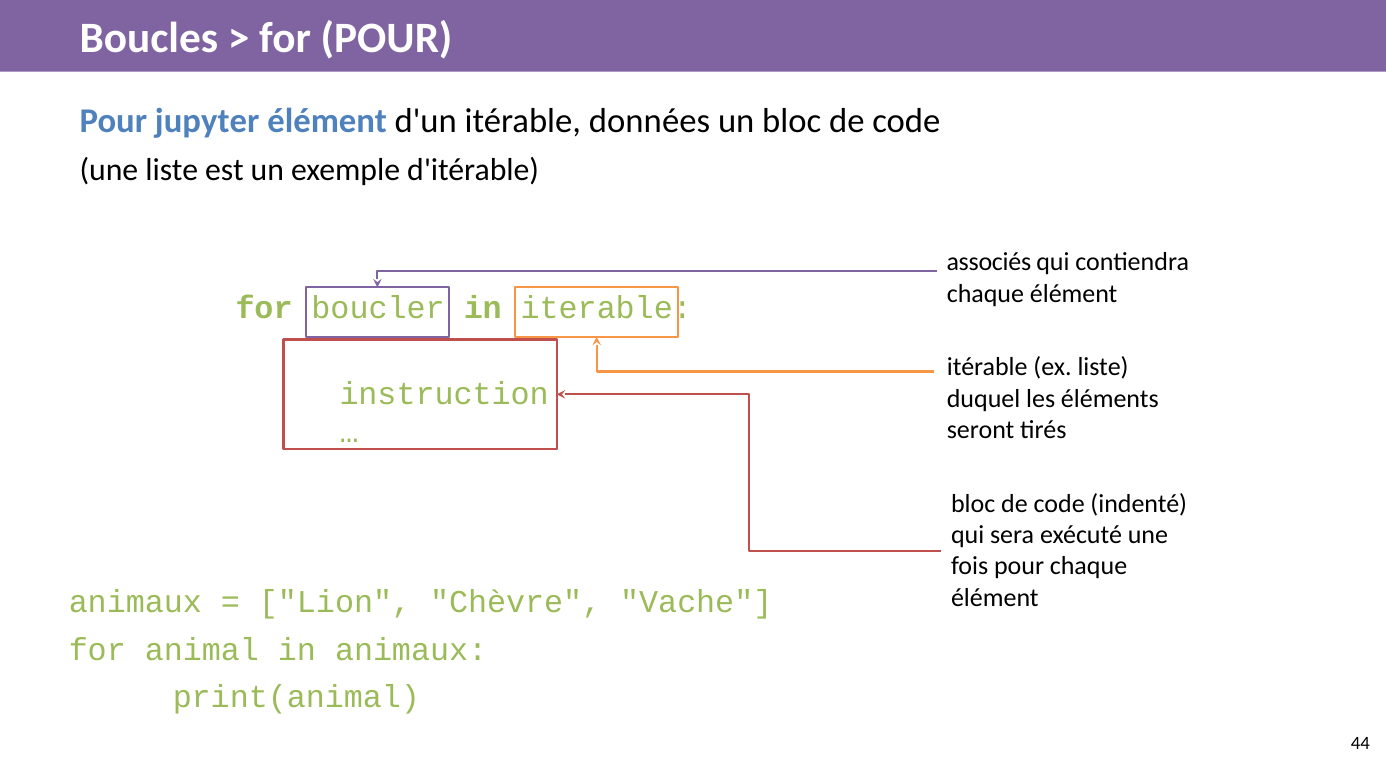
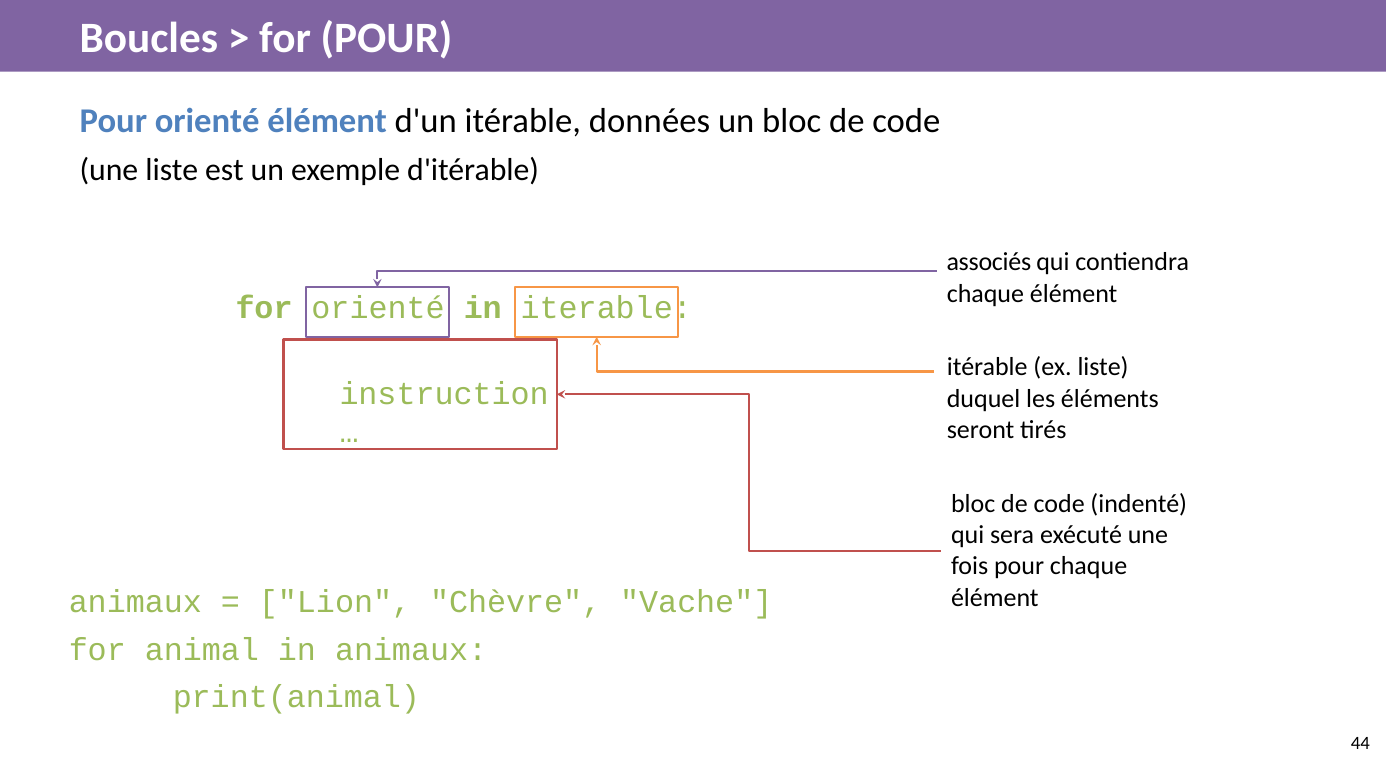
Pour jupyter: jupyter -> orienté
for boucler: boucler -> orienté
